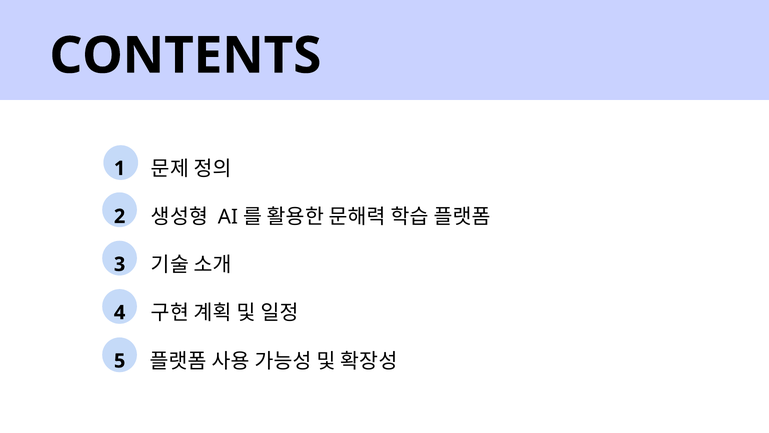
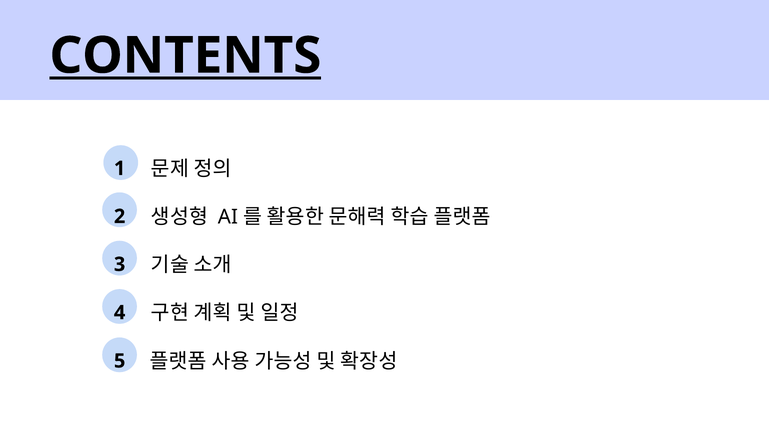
CONTENTS underline: none -> present
